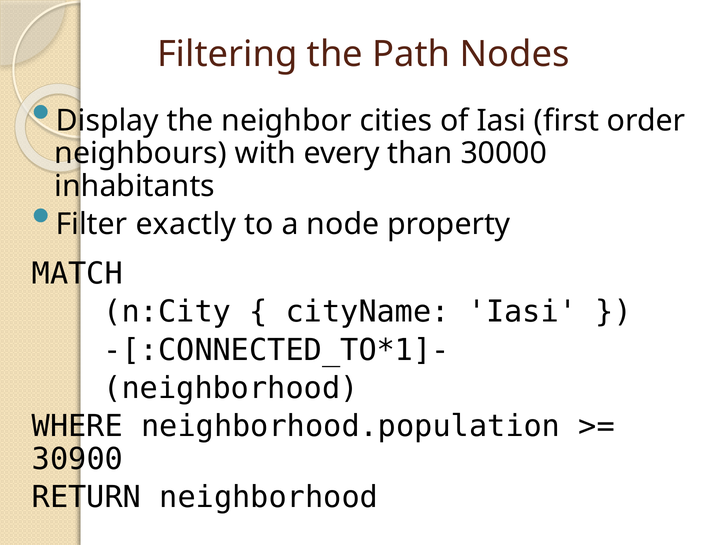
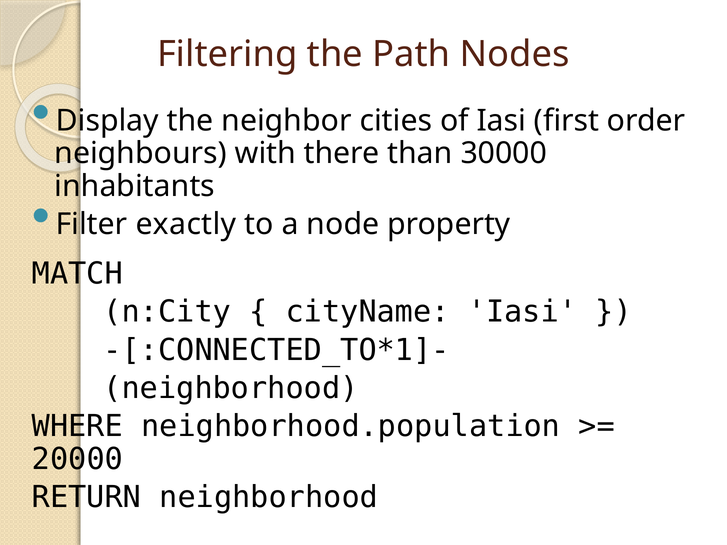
every: every -> there
30900: 30900 -> 20000
